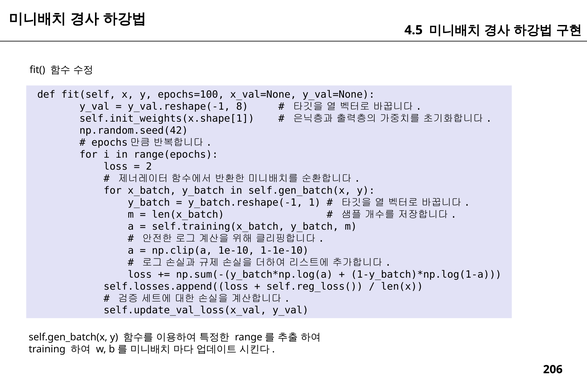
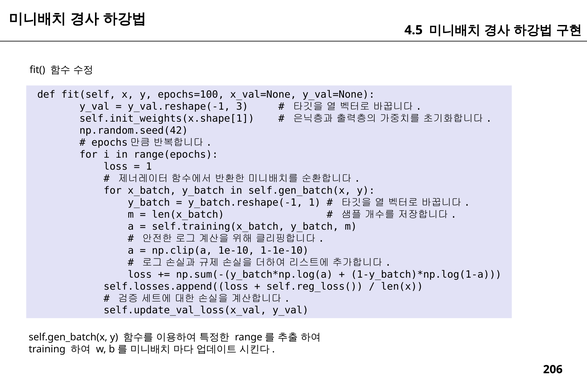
8: 8 -> 3
2 at (149, 167): 2 -> 1
